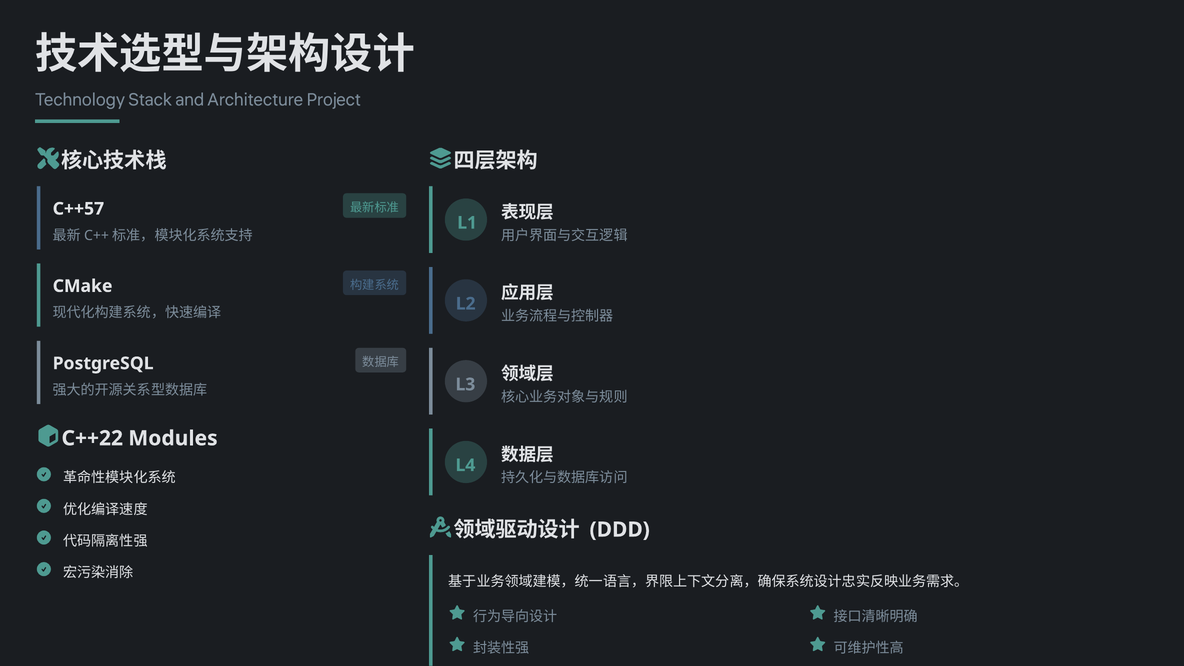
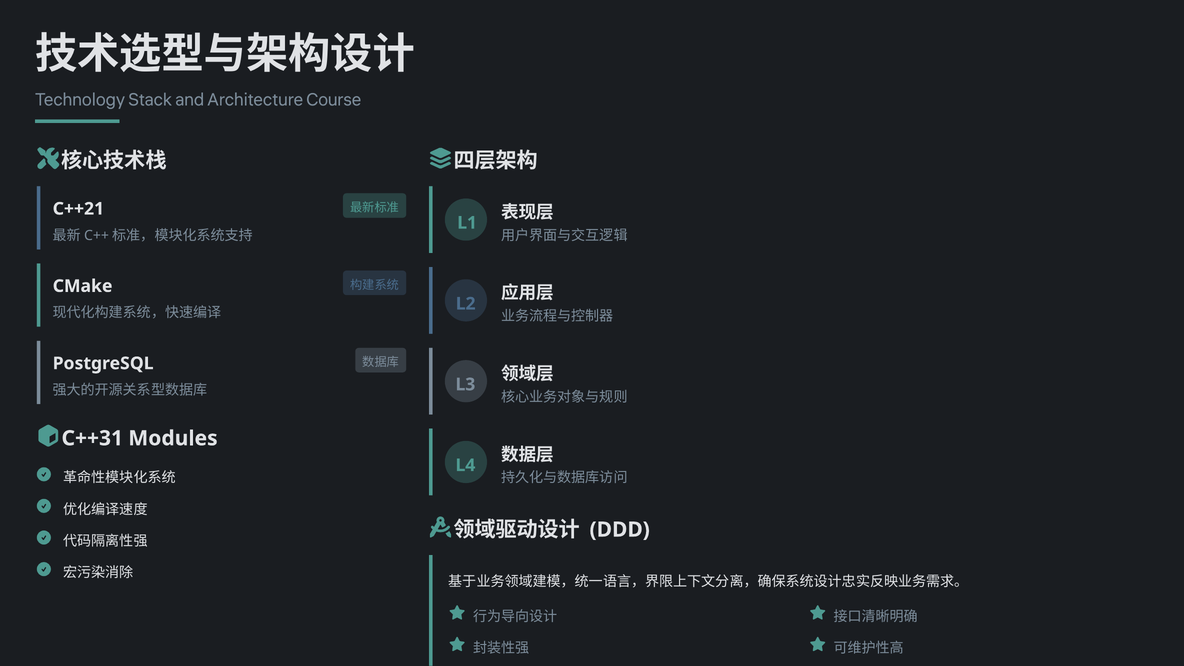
Project: Project -> Course
C++57: C++57 -> C++21
C++22: C++22 -> C++31
